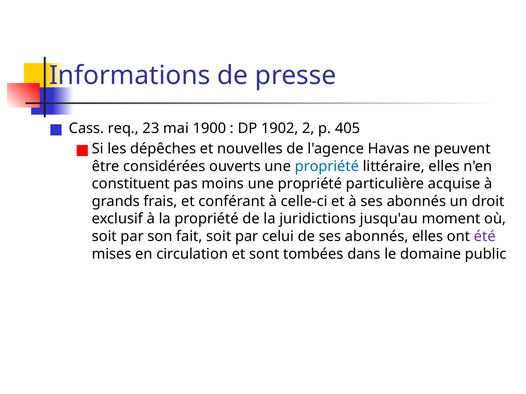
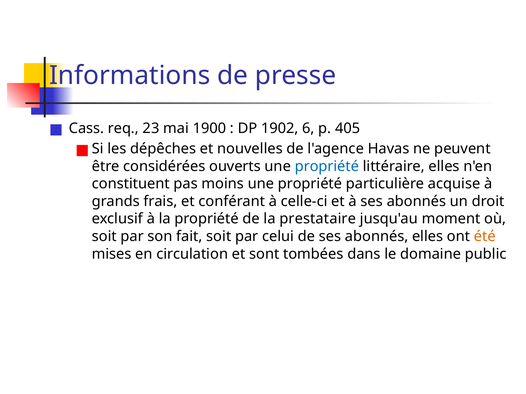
2: 2 -> 6
juridictions: juridictions -> prestataire
été colour: purple -> orange
